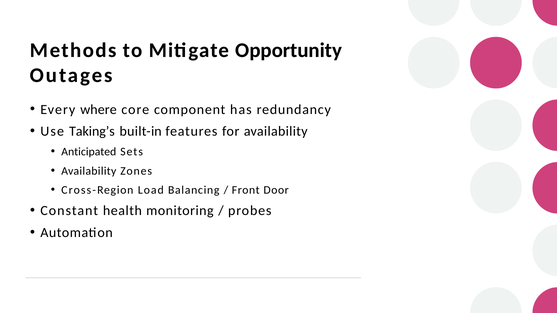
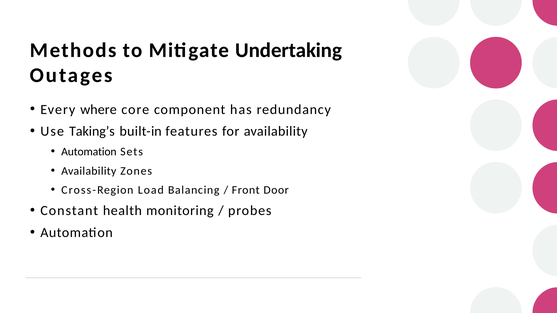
Opportunity: Opportunity -> Undertaking
Anticipated at (89, 152): Anticipated -> Automation
